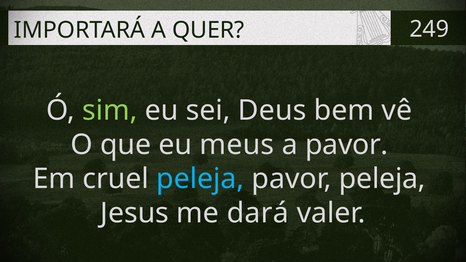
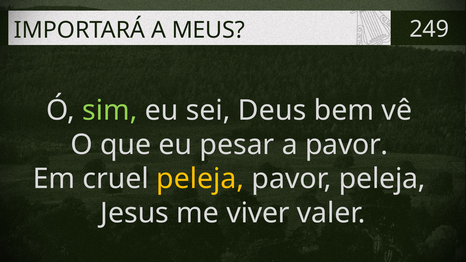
QUER: QUER -> MEUS
meus: meus -> pesar
peleja at (200, 179) colour: light blue -> yellow
dará: dará -> viver
